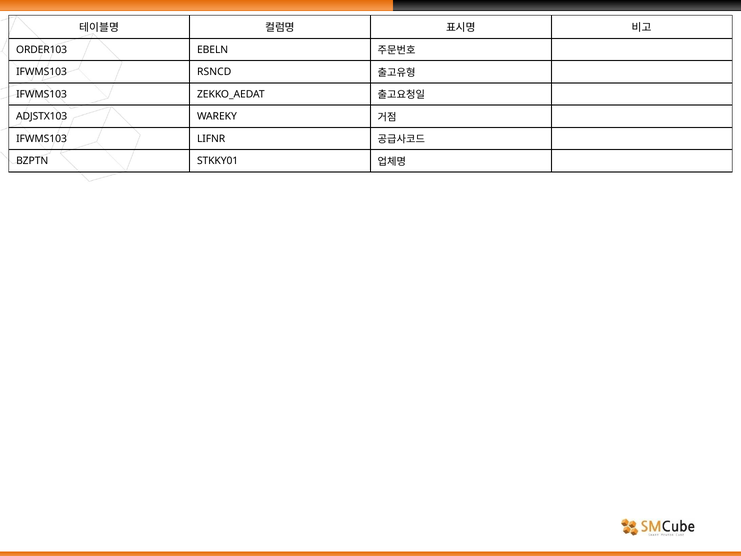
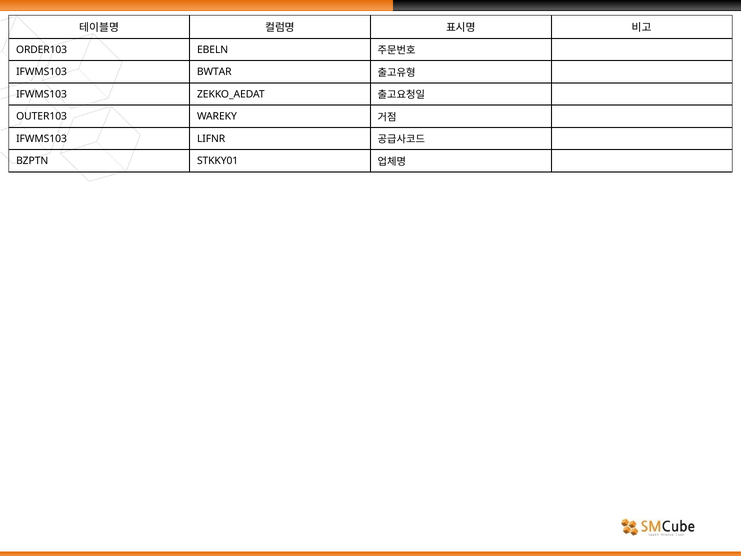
RSNCD: RSNCD -> BWTAR
ADJSTX103: ADJSTX103 -> OUTER103
